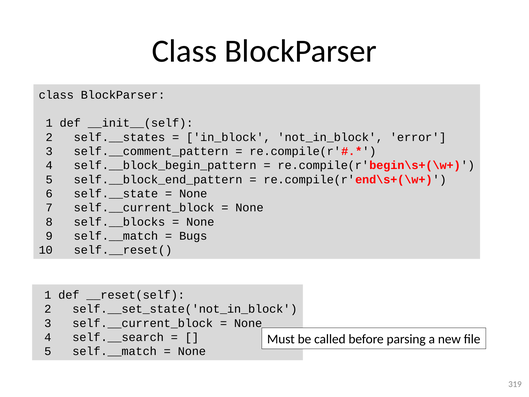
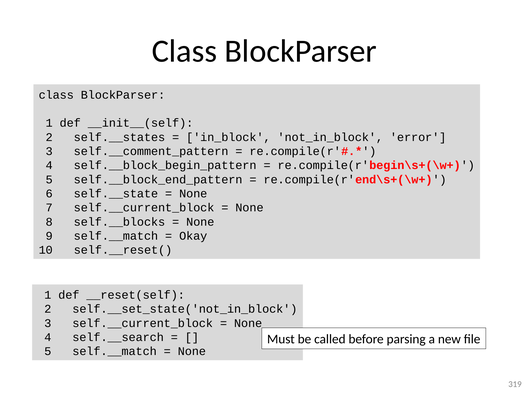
Bugs: Bugs -> Okay
